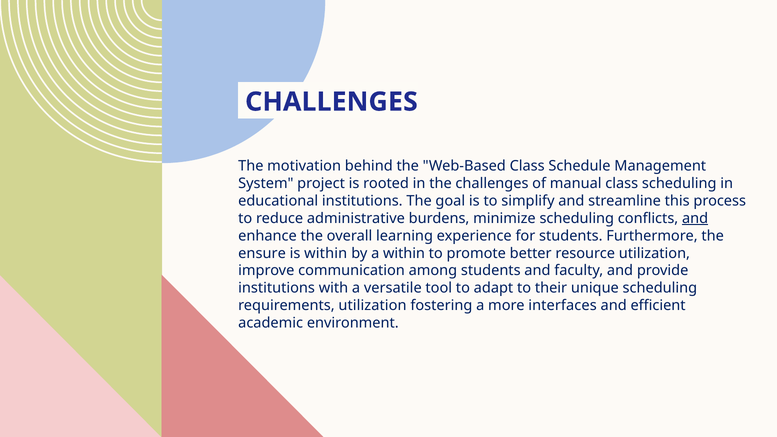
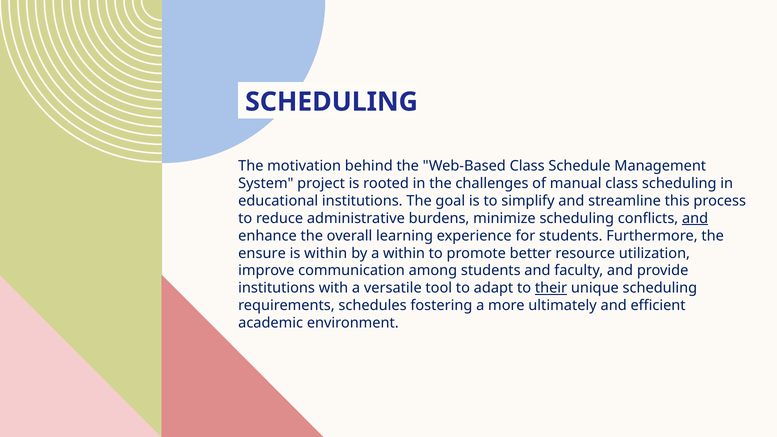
CHALLENGES at (331, 102): CHALLENGES -> SCHEDULING
their underline: none -> present
requirements utilization: utilization -> schedules
interfaces: interfaces -> ultimately
